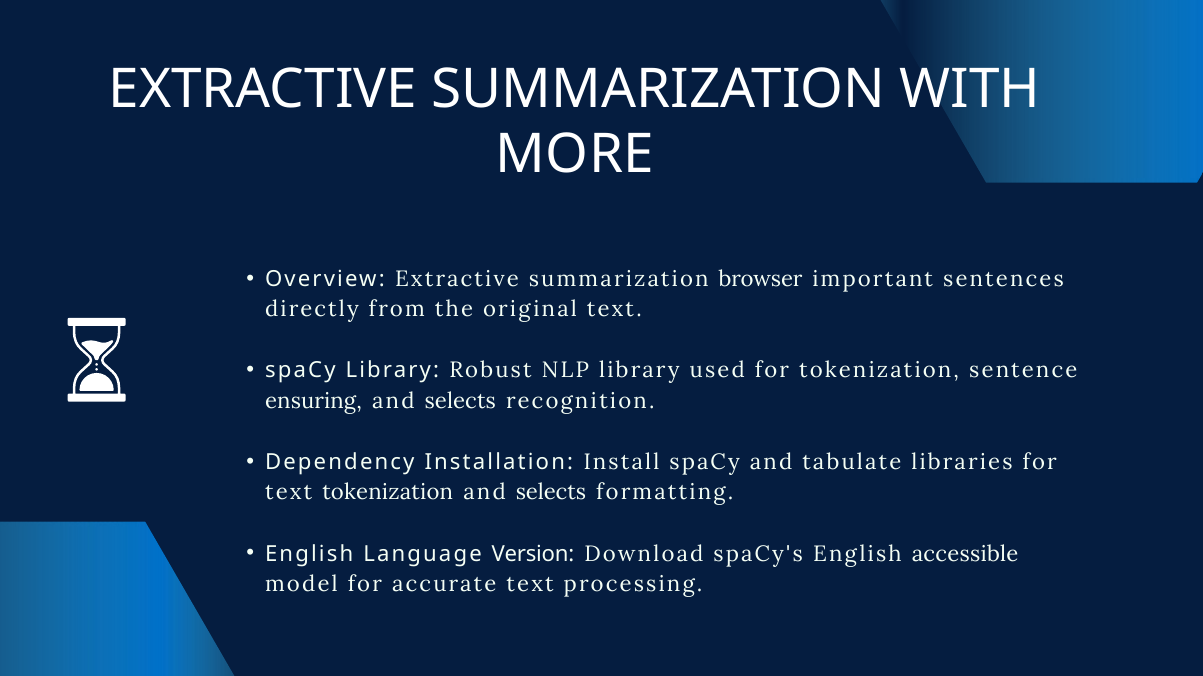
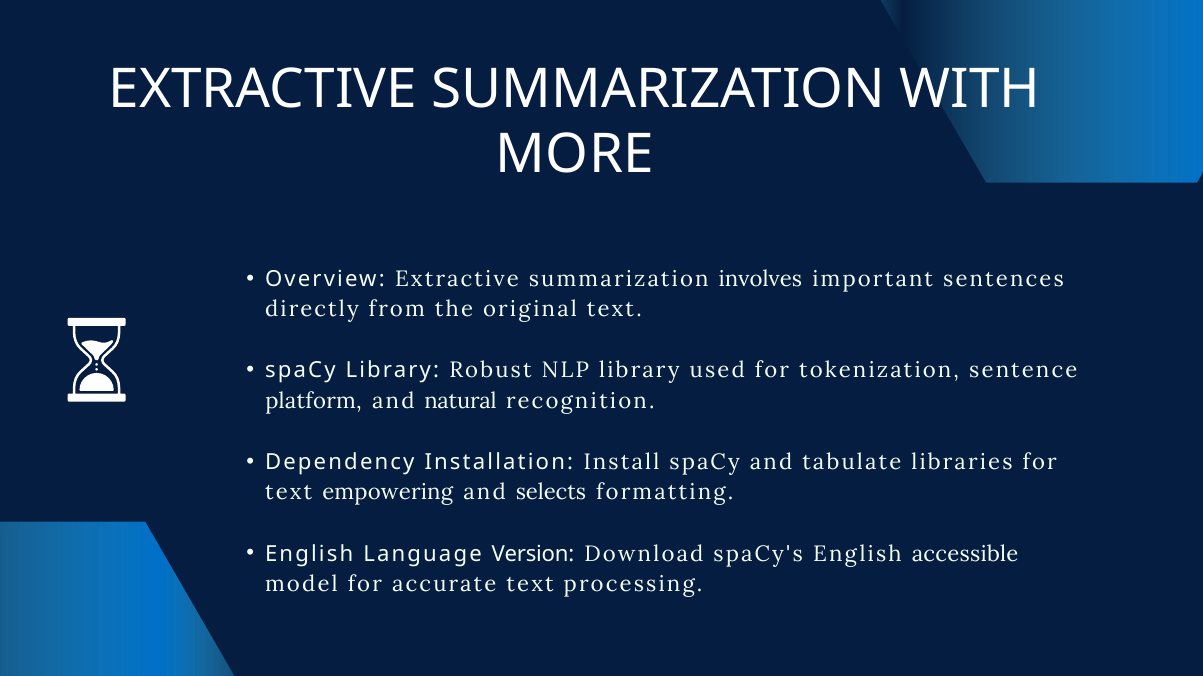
browser: browser -> involves
ensuring: ensuring -> platform
selects at (460, 401): selects -> natural
text tokenization: tokenization -> empowering
